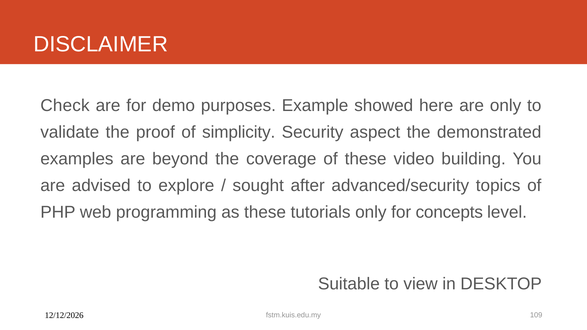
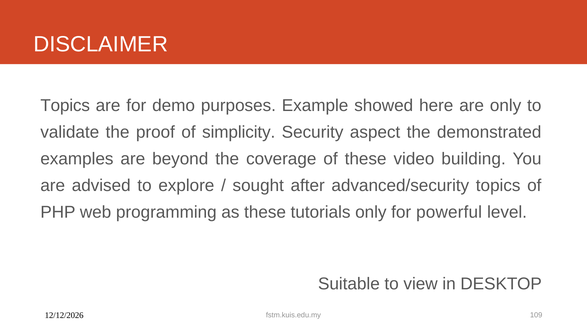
Check at (65, 106): Check -> Topics
concepts: concepts -> powerful
